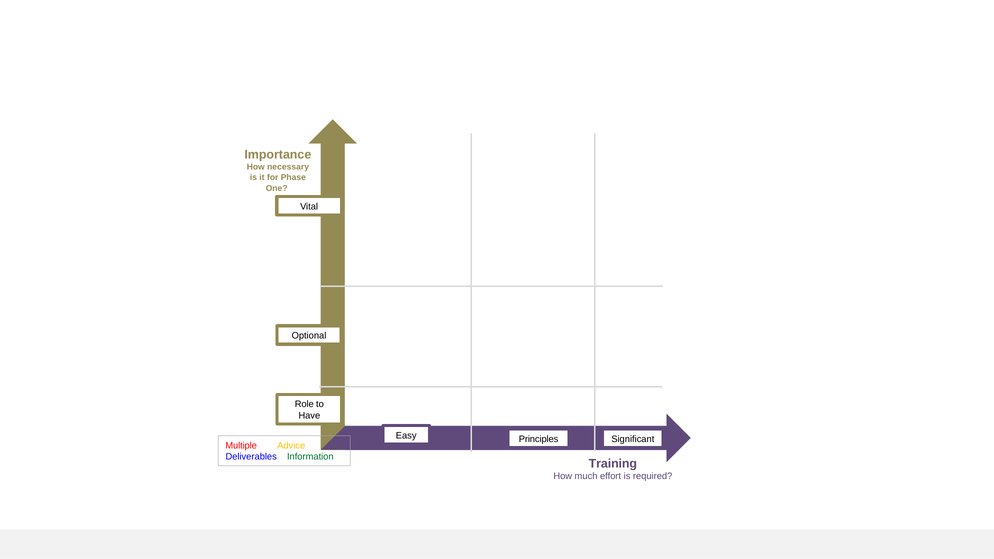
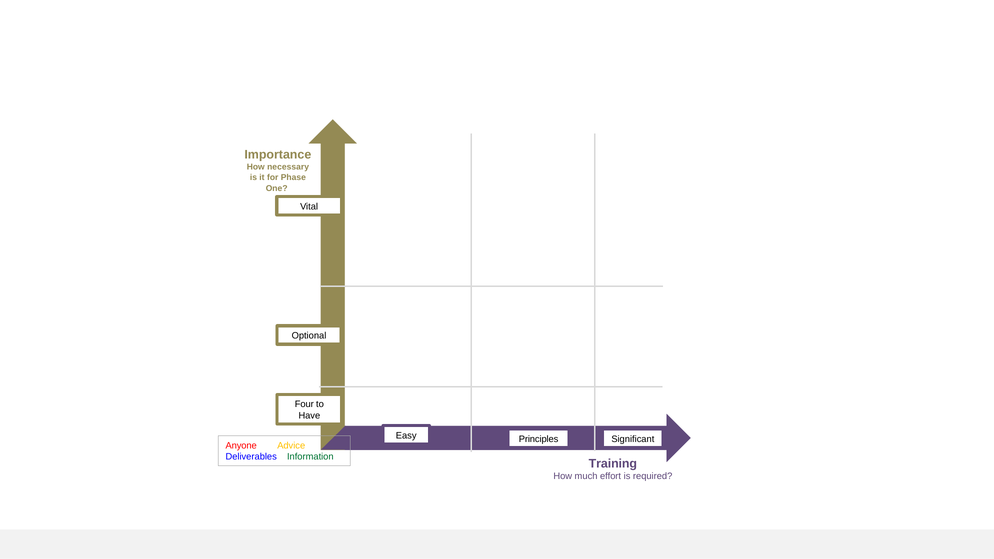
Role: Role -> Four
Multiple: Multiple -> Anyone
